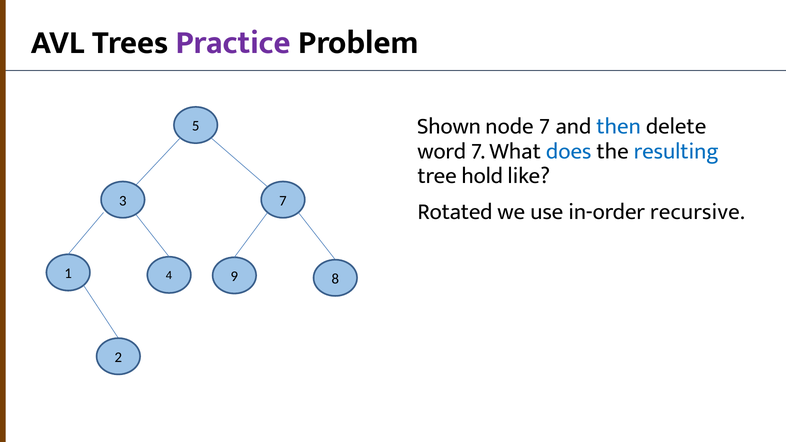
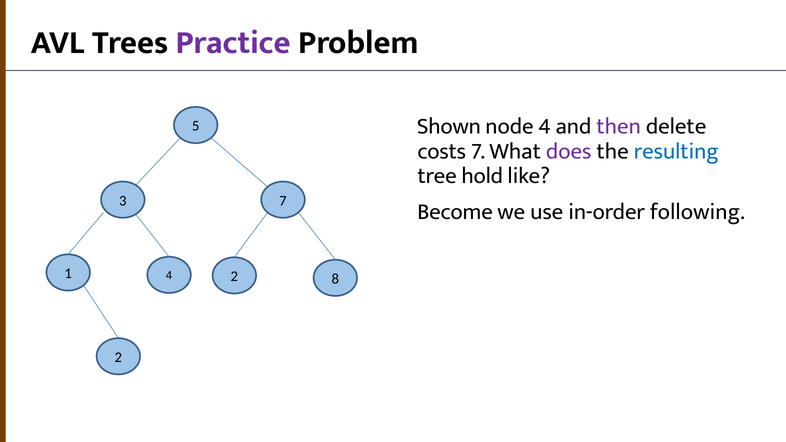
node 7: 7 -> 4
then colour: blue -> purple
word: word -> costs
does colour: blue -> purple
Rotated: Rotated -> Become
recursive: recursive -> following
4 9: 9 -> 2
